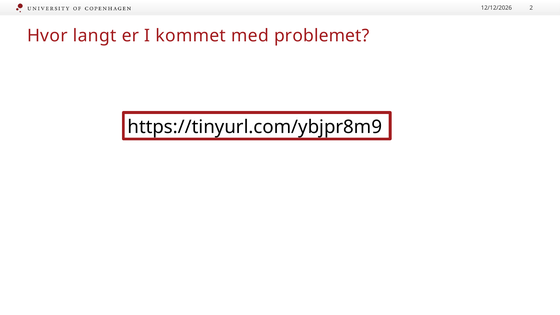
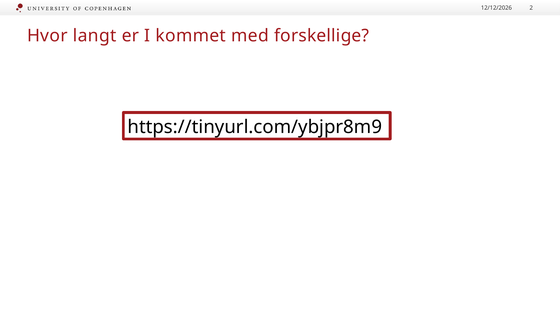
problemet: problemet -> forskellige
